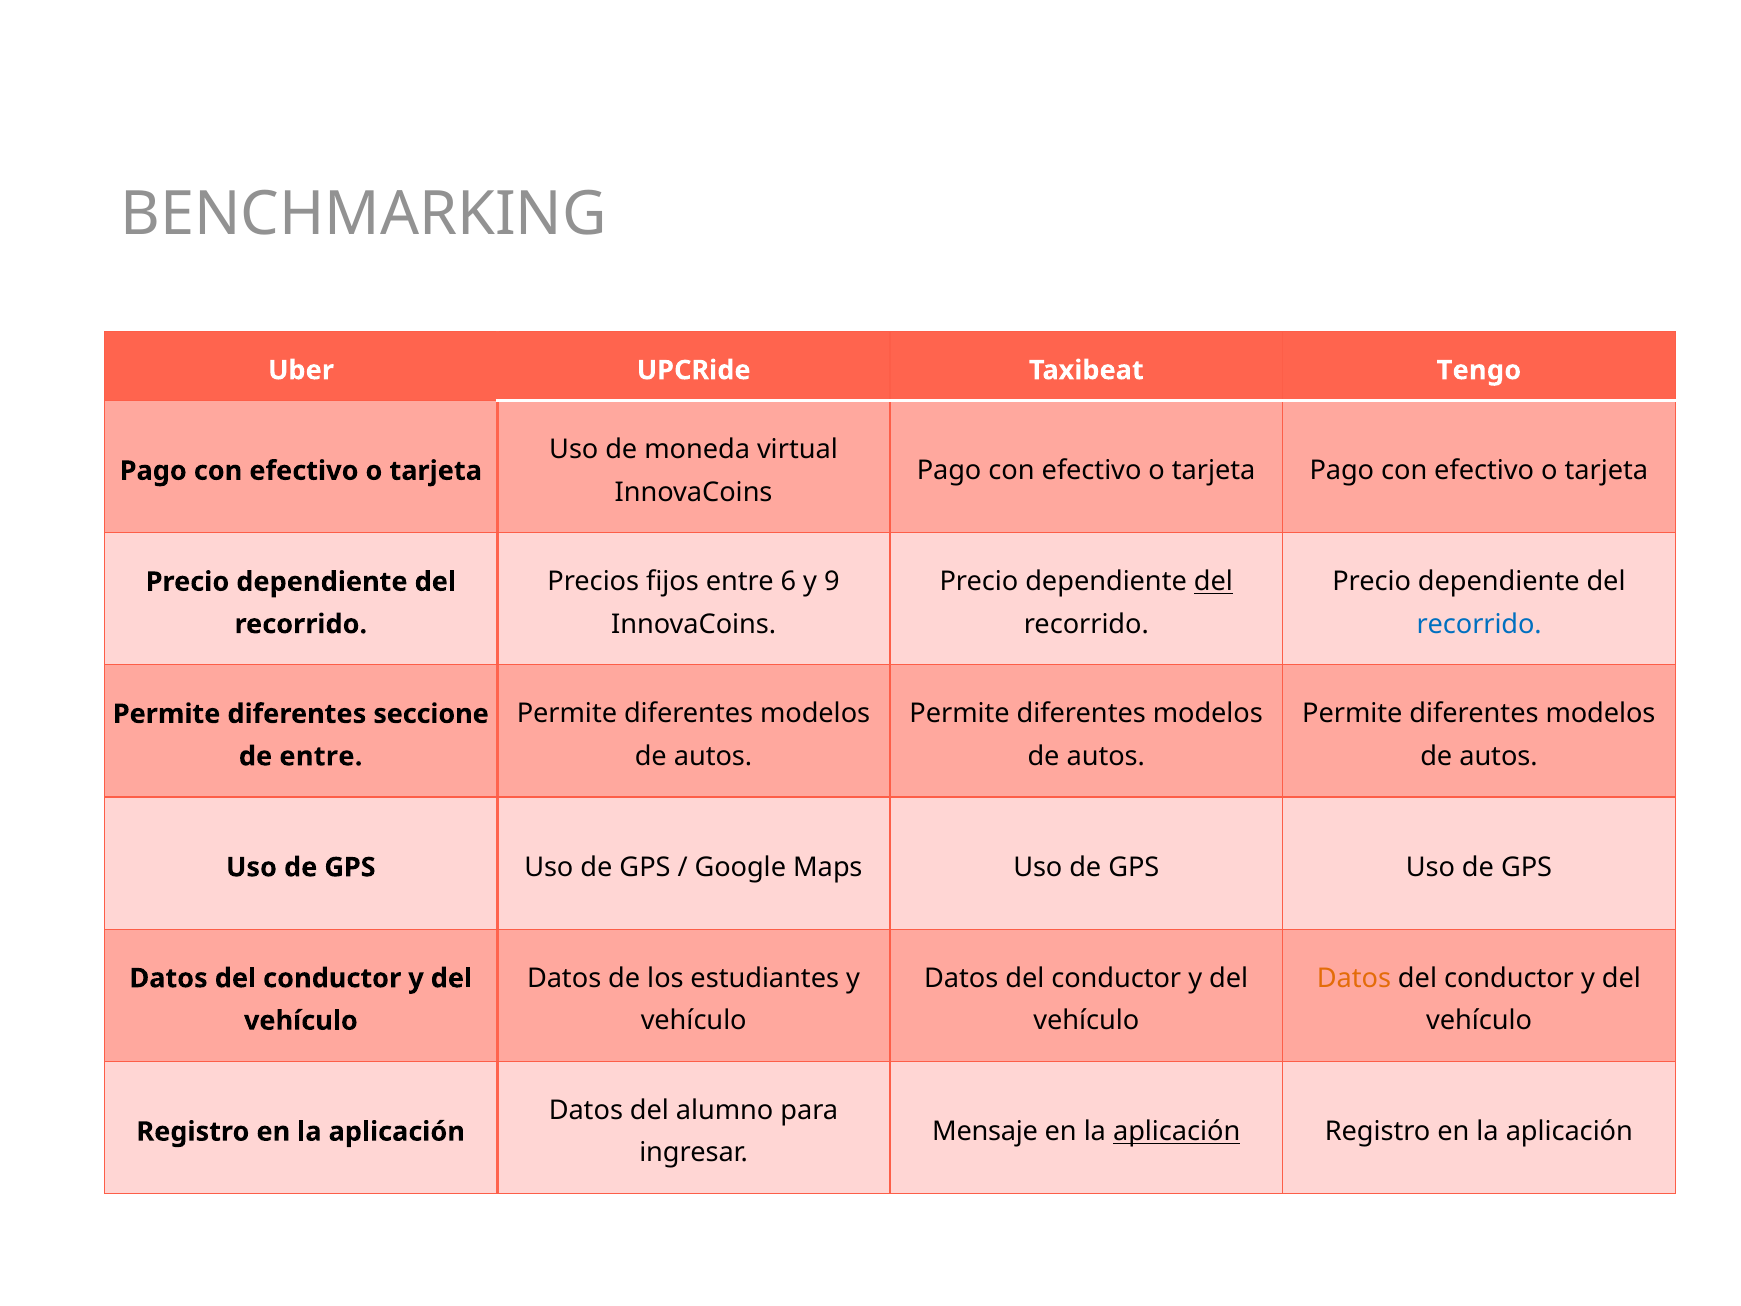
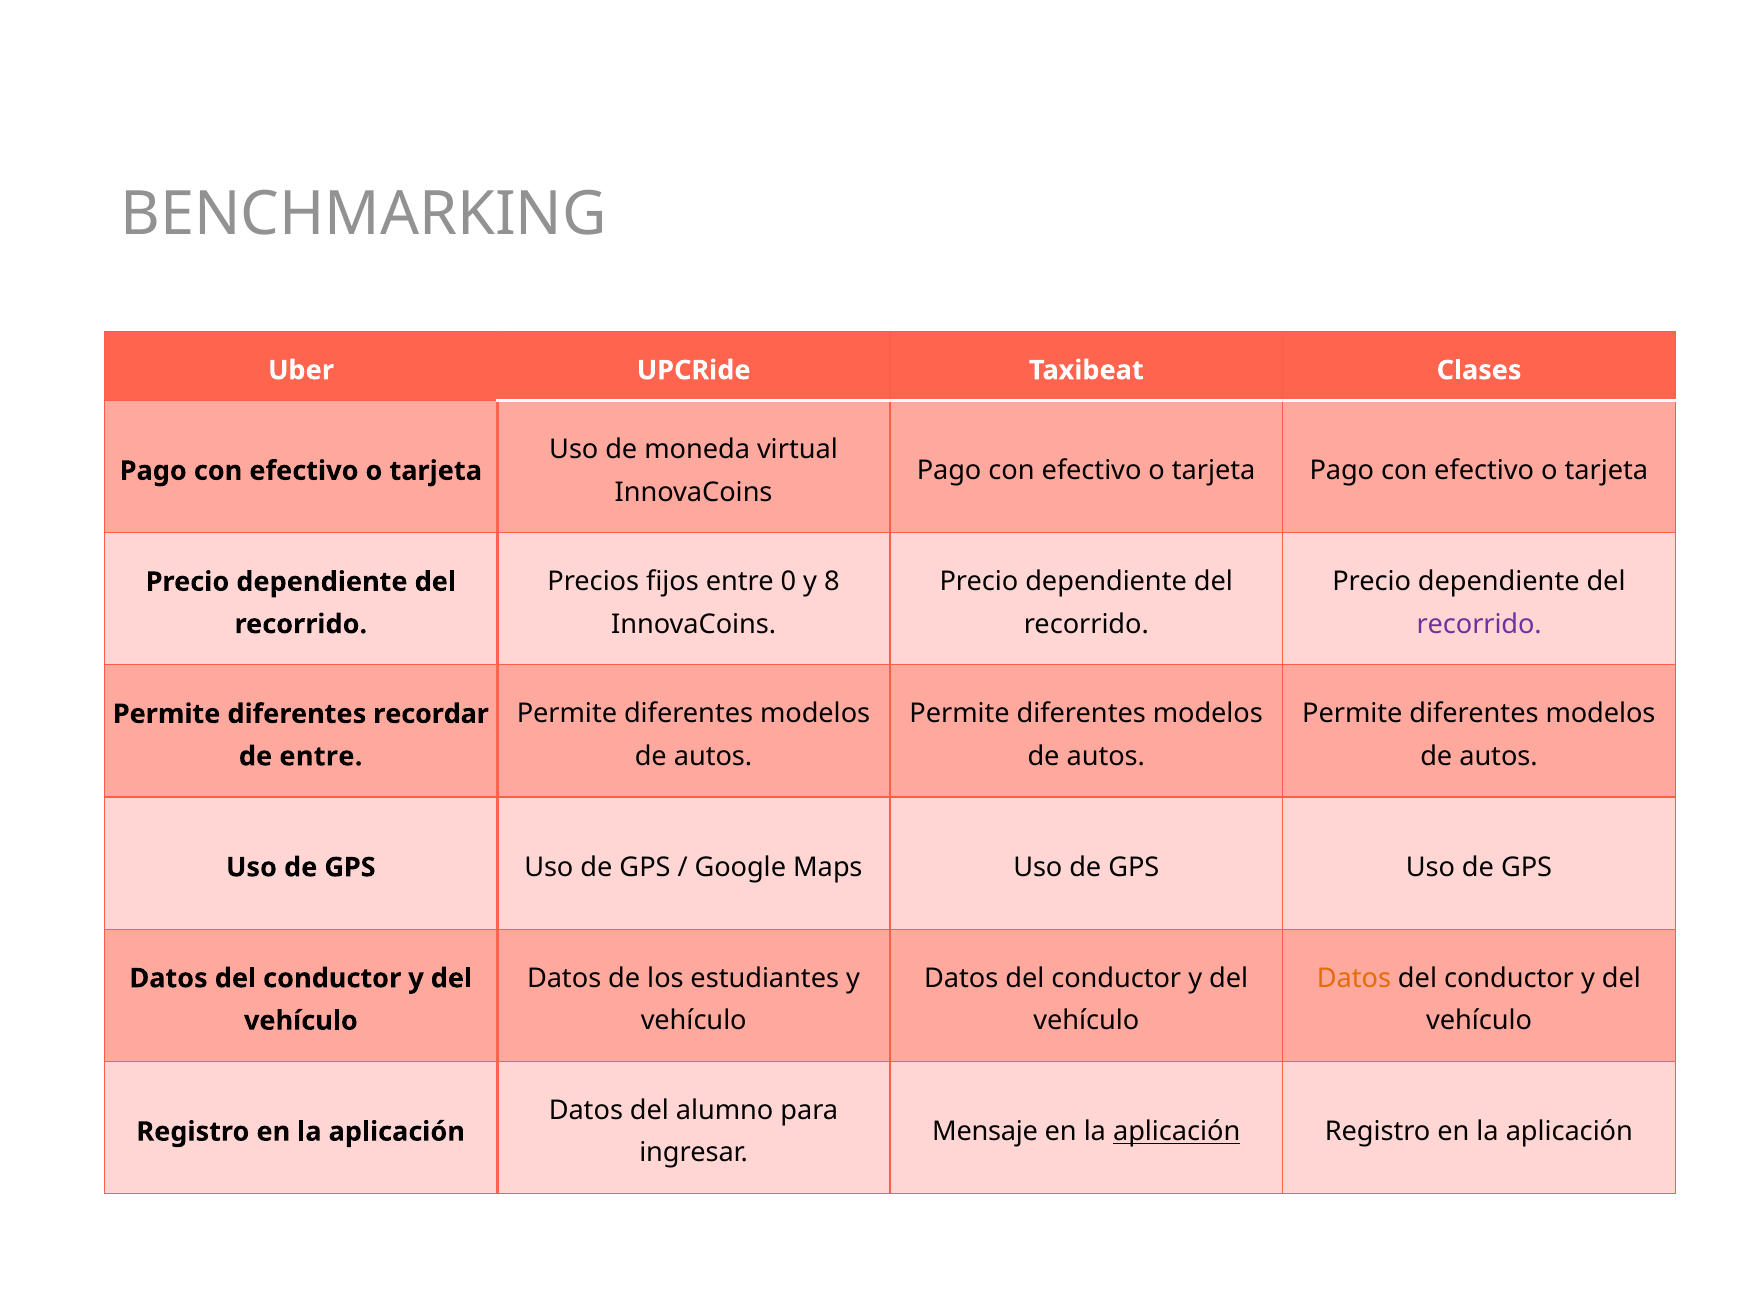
Tengo: Tengo -> Clases
6: 6 -> 0
9: 9 -> 8
del at (1213, 582) underline: present -> none
recorrido at (1479, 624) colour: blue -> purple
seccione: seccione -> recordar
